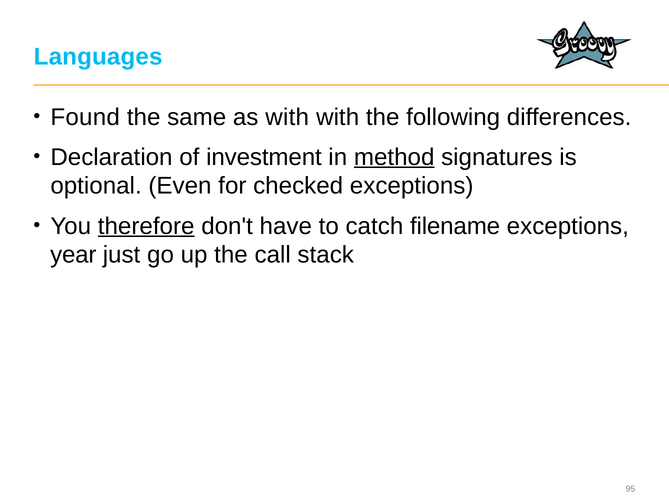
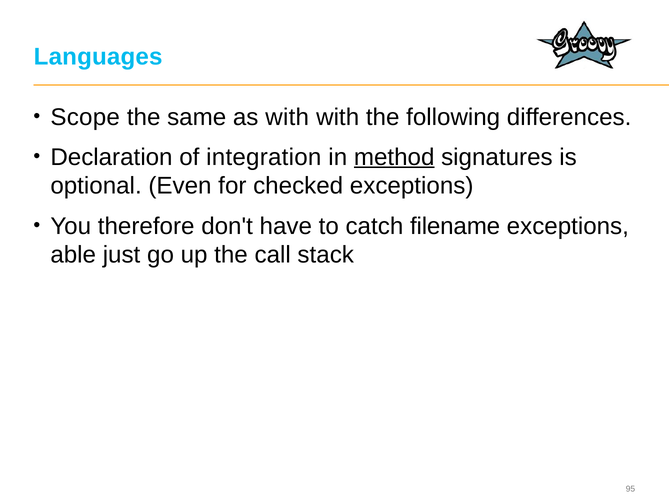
Found: Found -> Scope
investment: investment -> integration
therefore underline: present -> none
year: year -> able
